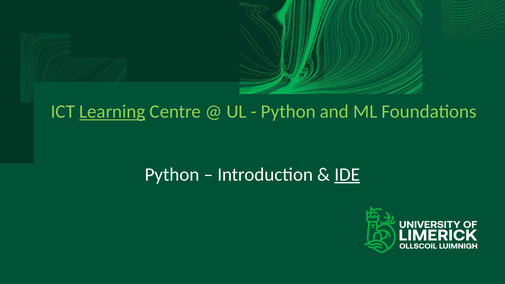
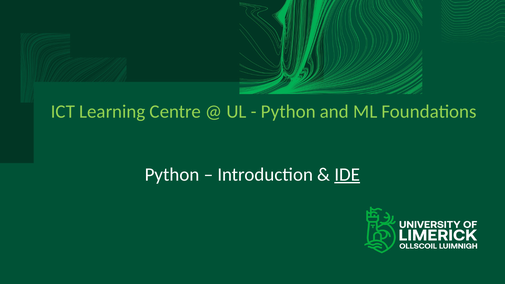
Learning underline: present -> none
